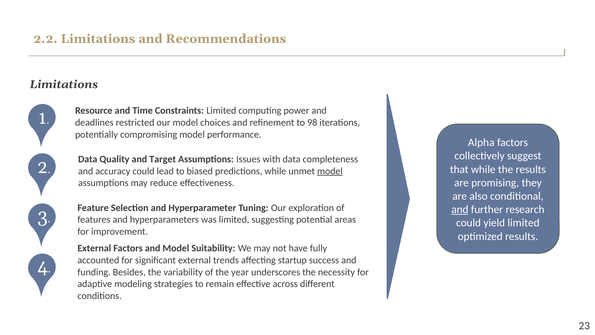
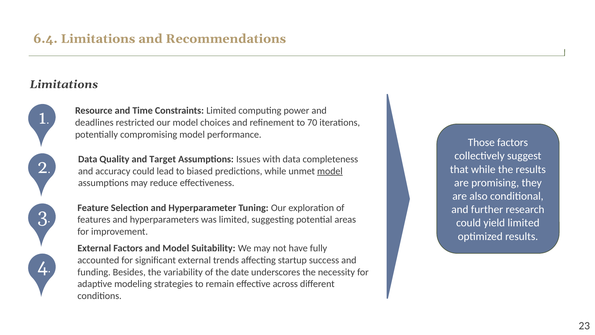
2.2: 2.2 -> 6.4
98: 98 -> 70
Alpha: Alpha -> Those
and at (460, 209) underline: present -> none
year: year -> date
